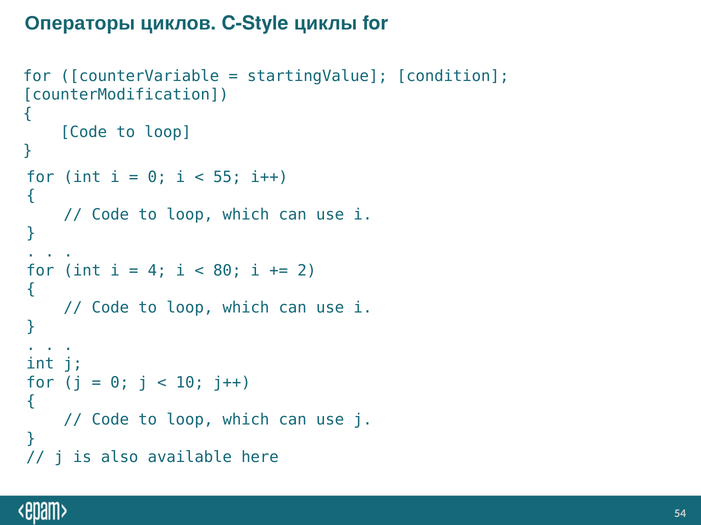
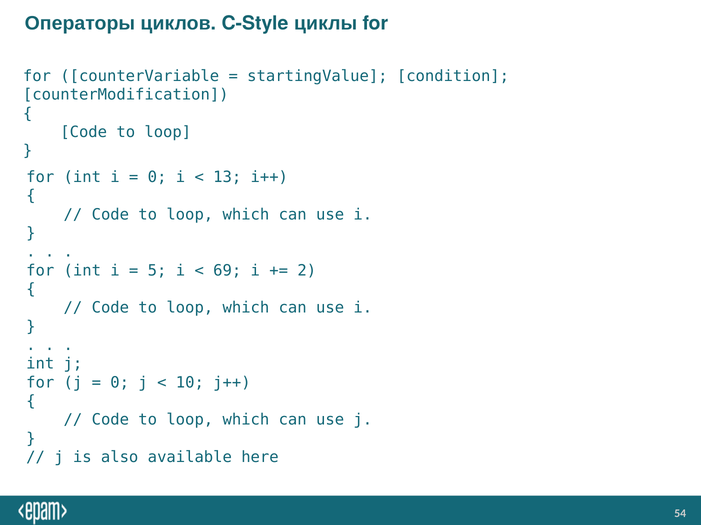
55: 55 -> 13
4: 4 -> 5
80: 80 -> 69
